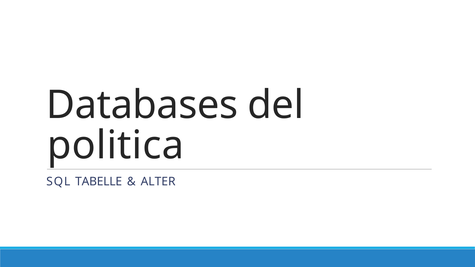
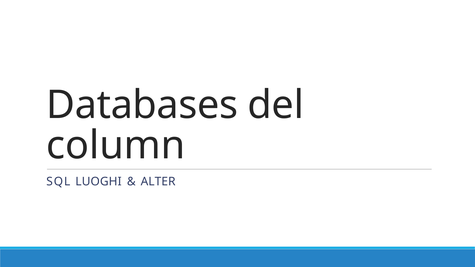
politica: politica -> column
TABELLE: TABELLE -> LUOGHI
